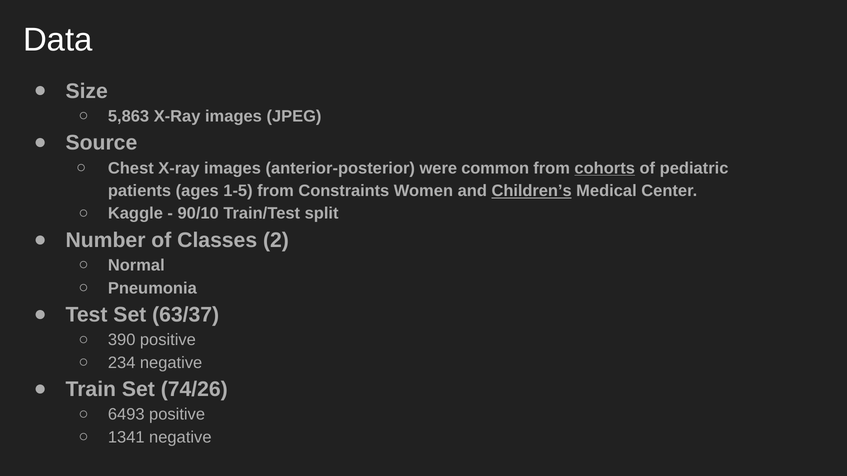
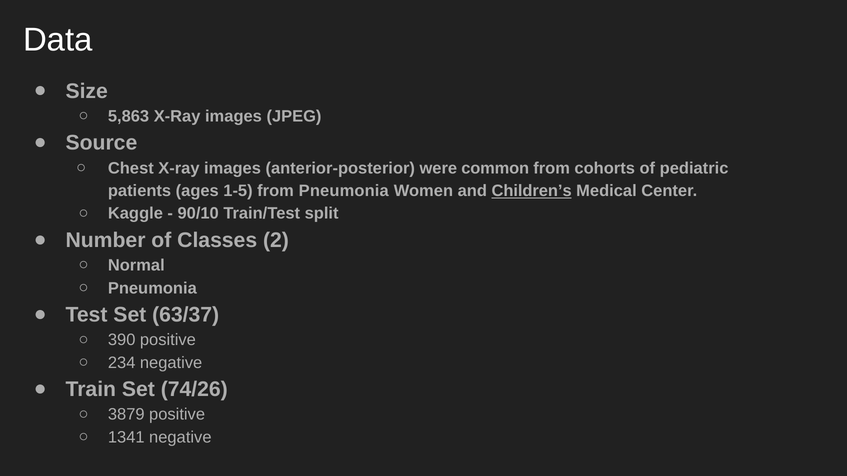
cohorts underline: present -> none
from Constraints: Constraints -> Pneumonia
6493: 6493 -> 3879
